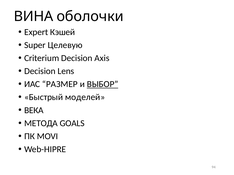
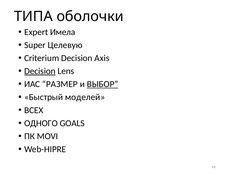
ВИНА: ВИНА -> ТИПА
Кэшей: Кэшей -> Имела
Decision at (40, 71) underline: none -> present
ВЕКА: ВЕКА -> ВСЕХ
МЕТОДА: МЕТОДА -> ОДНОГО
